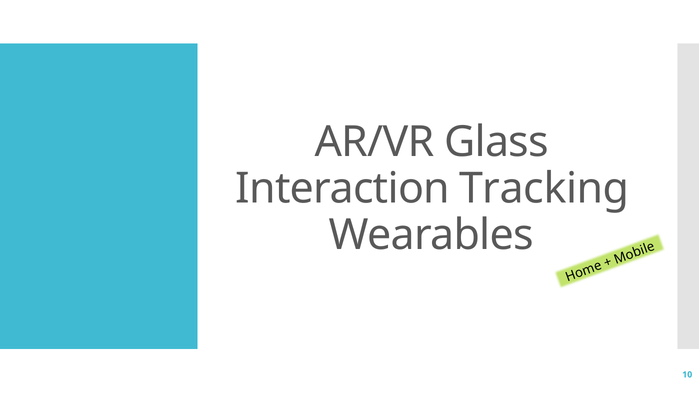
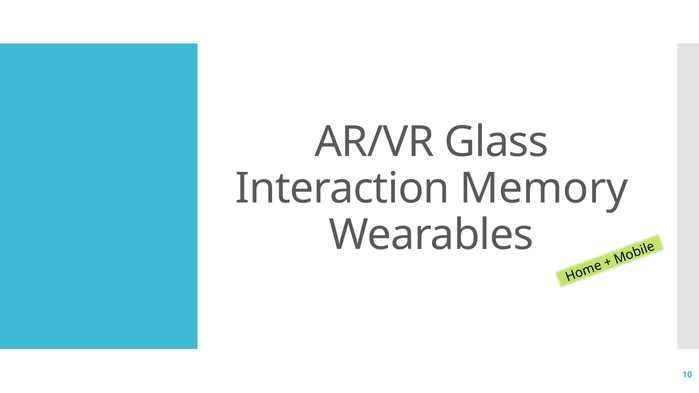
Tracking: Tracking -> Memory
